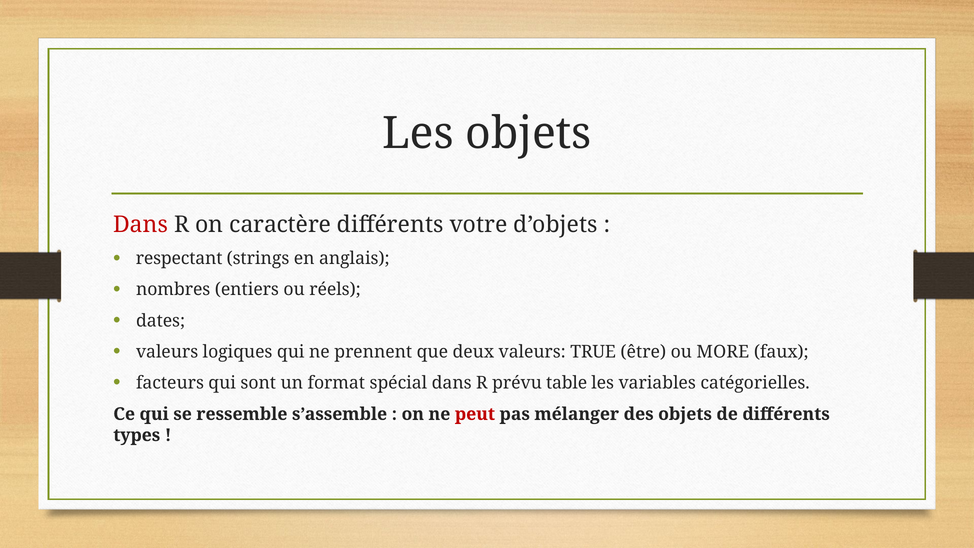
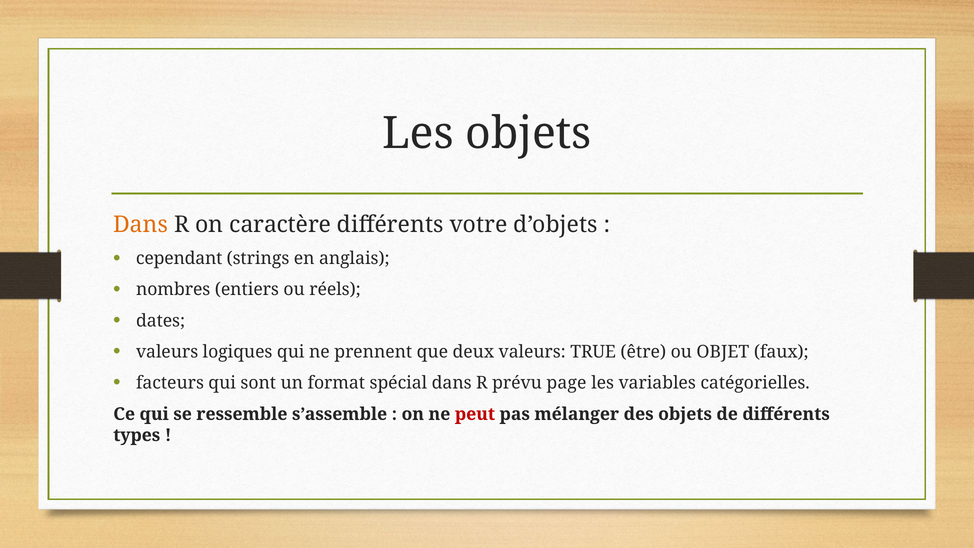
Dans at (141, 225) colour: red -> orange
respectant: respectant -> cependant
MORE: MORE -> OBJET
table: table -> page
